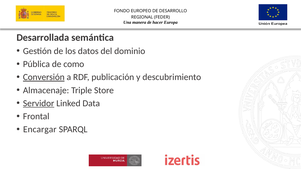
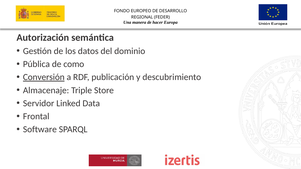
Desarrollada: Desarrollada -> Autorización
Servidor underline: present -> none
Encargar: Encargar -> Software
